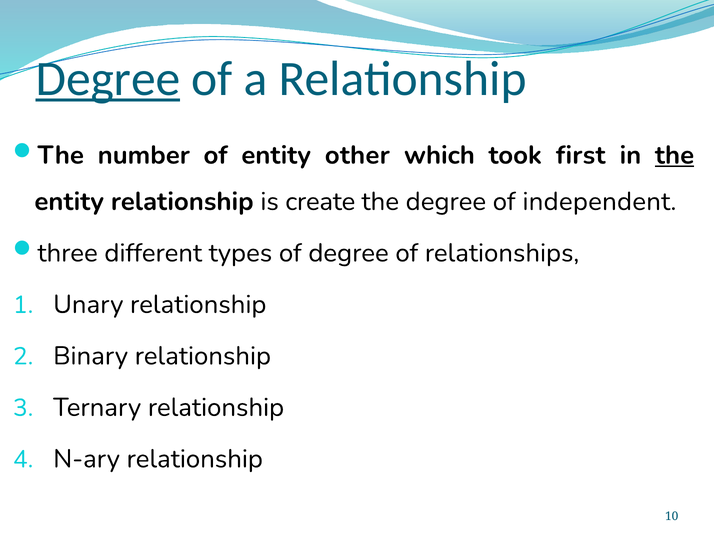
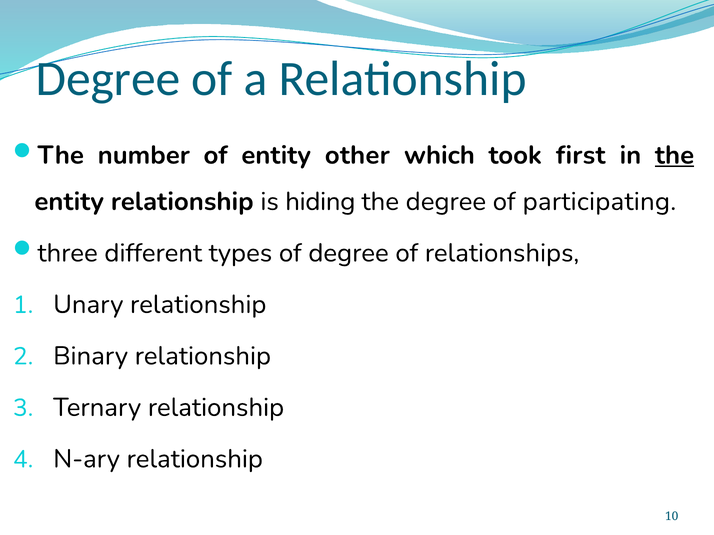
Degree at (108, 79) underline: present -> none
create: create -> hiding
independent: independent -> participating
